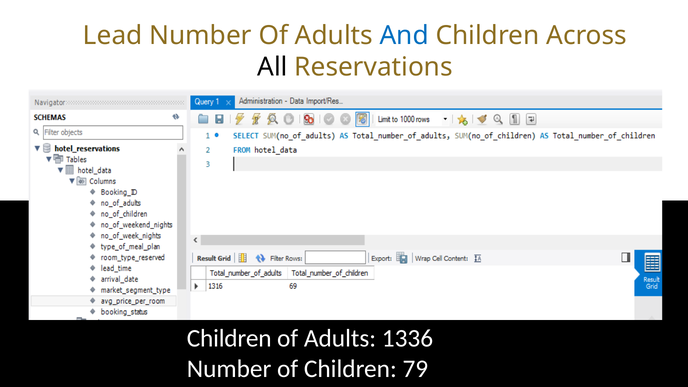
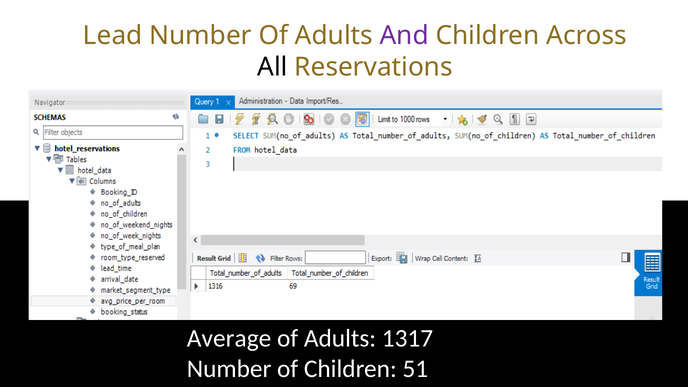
And colour: blue -> purple
Children at (229, 338): Children -> Average
1336: 1336 -> 1317
79: 79 -> 51
